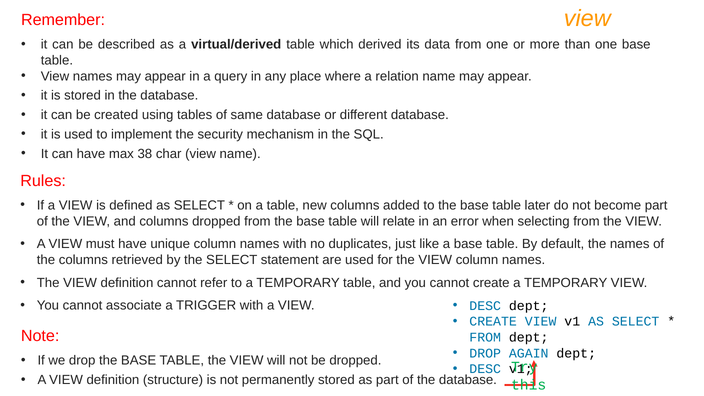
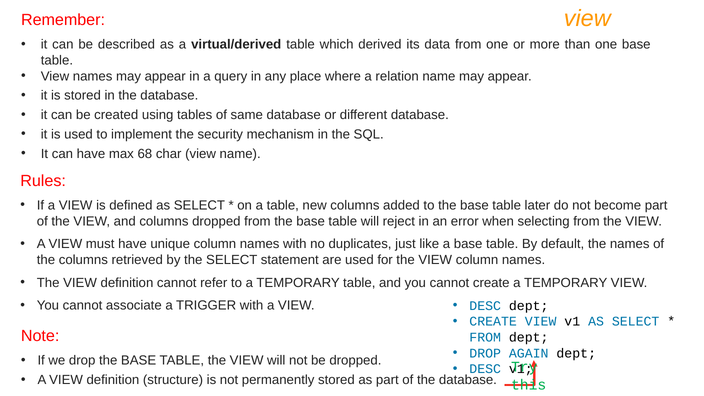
38: 38 -> 68
relate: relate -> reject
